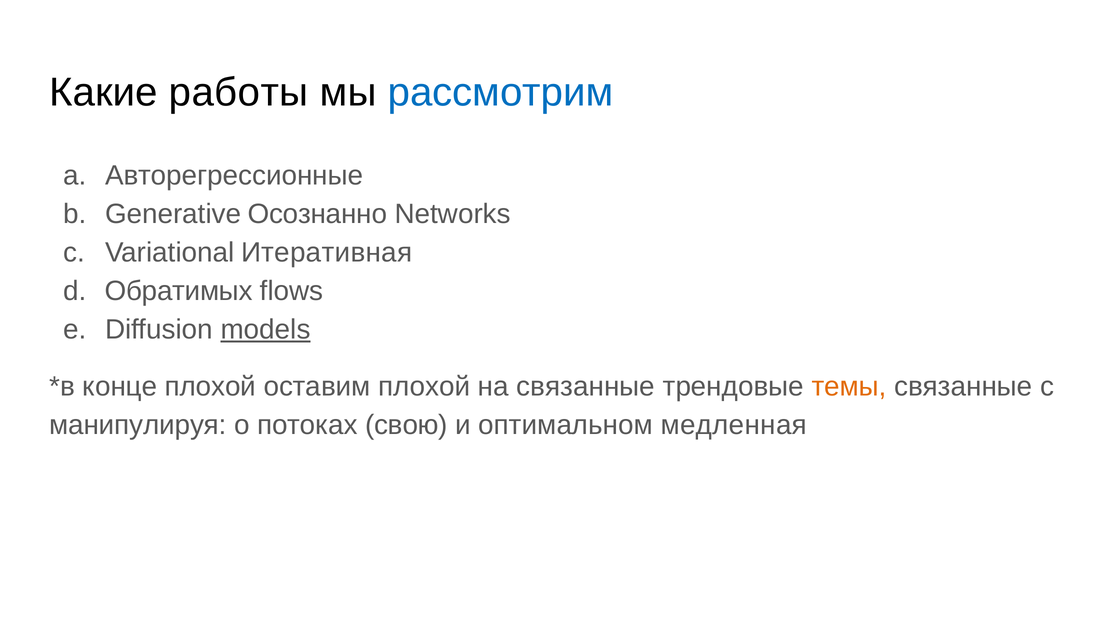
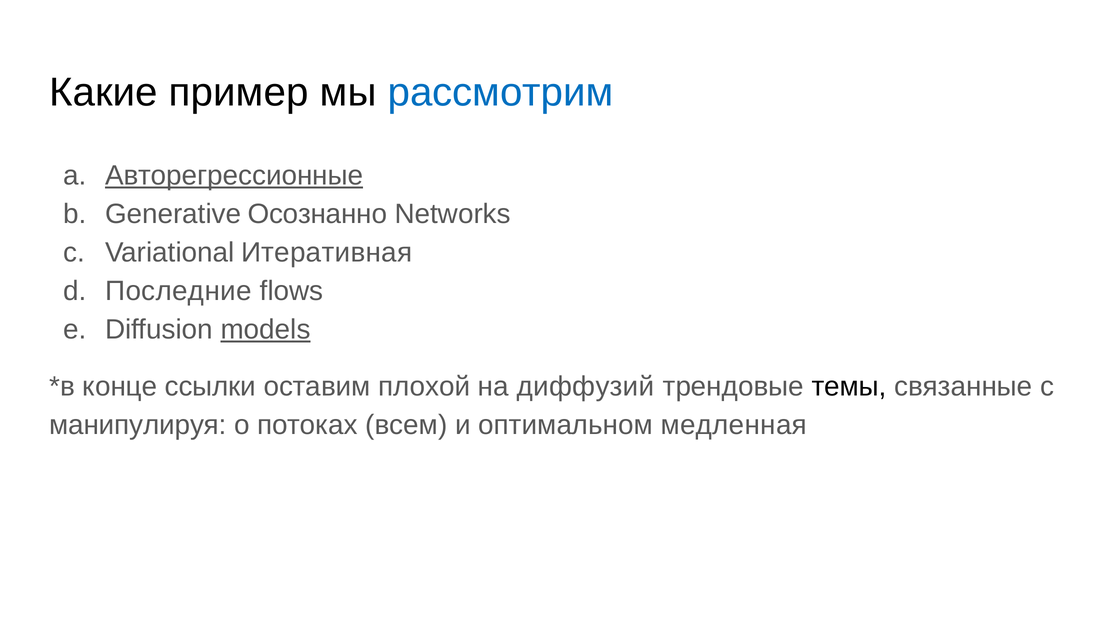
работы: работы -> пример
Авторегрессионные underline: none -> present
Обратимых: Обратимых -> Последние
конце плохой: плохой -> ссылки
на связанные: связанные -> диффузий
темы colour: orange -> black
свою: свою -> всем
